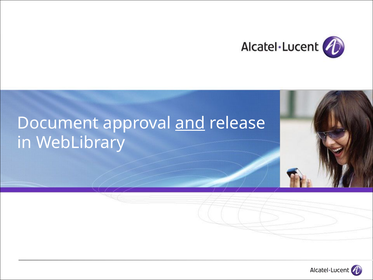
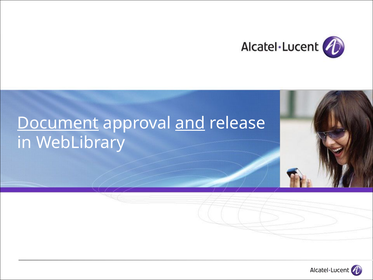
Document underline: none -> present
